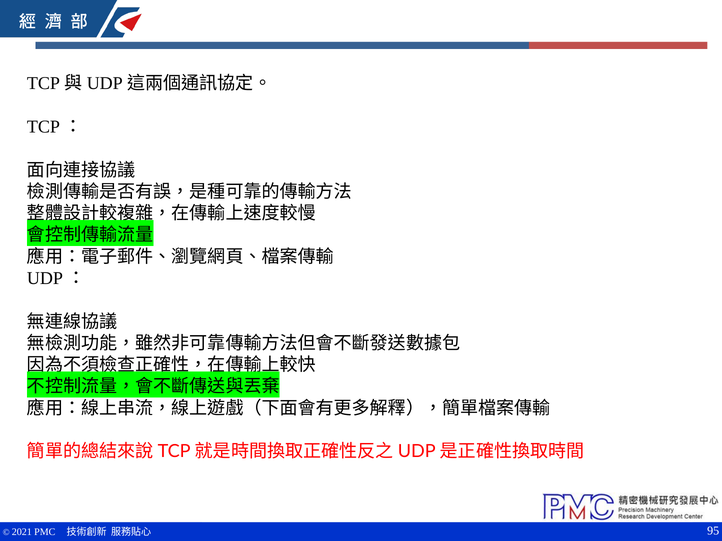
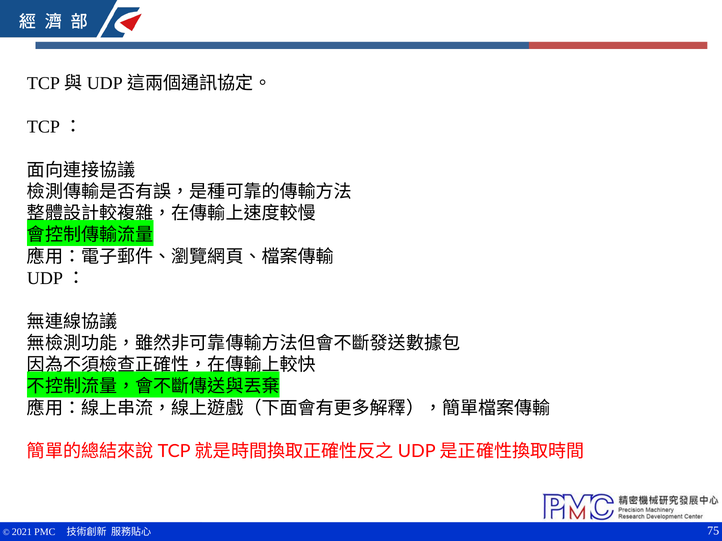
95: 95 -> 75
